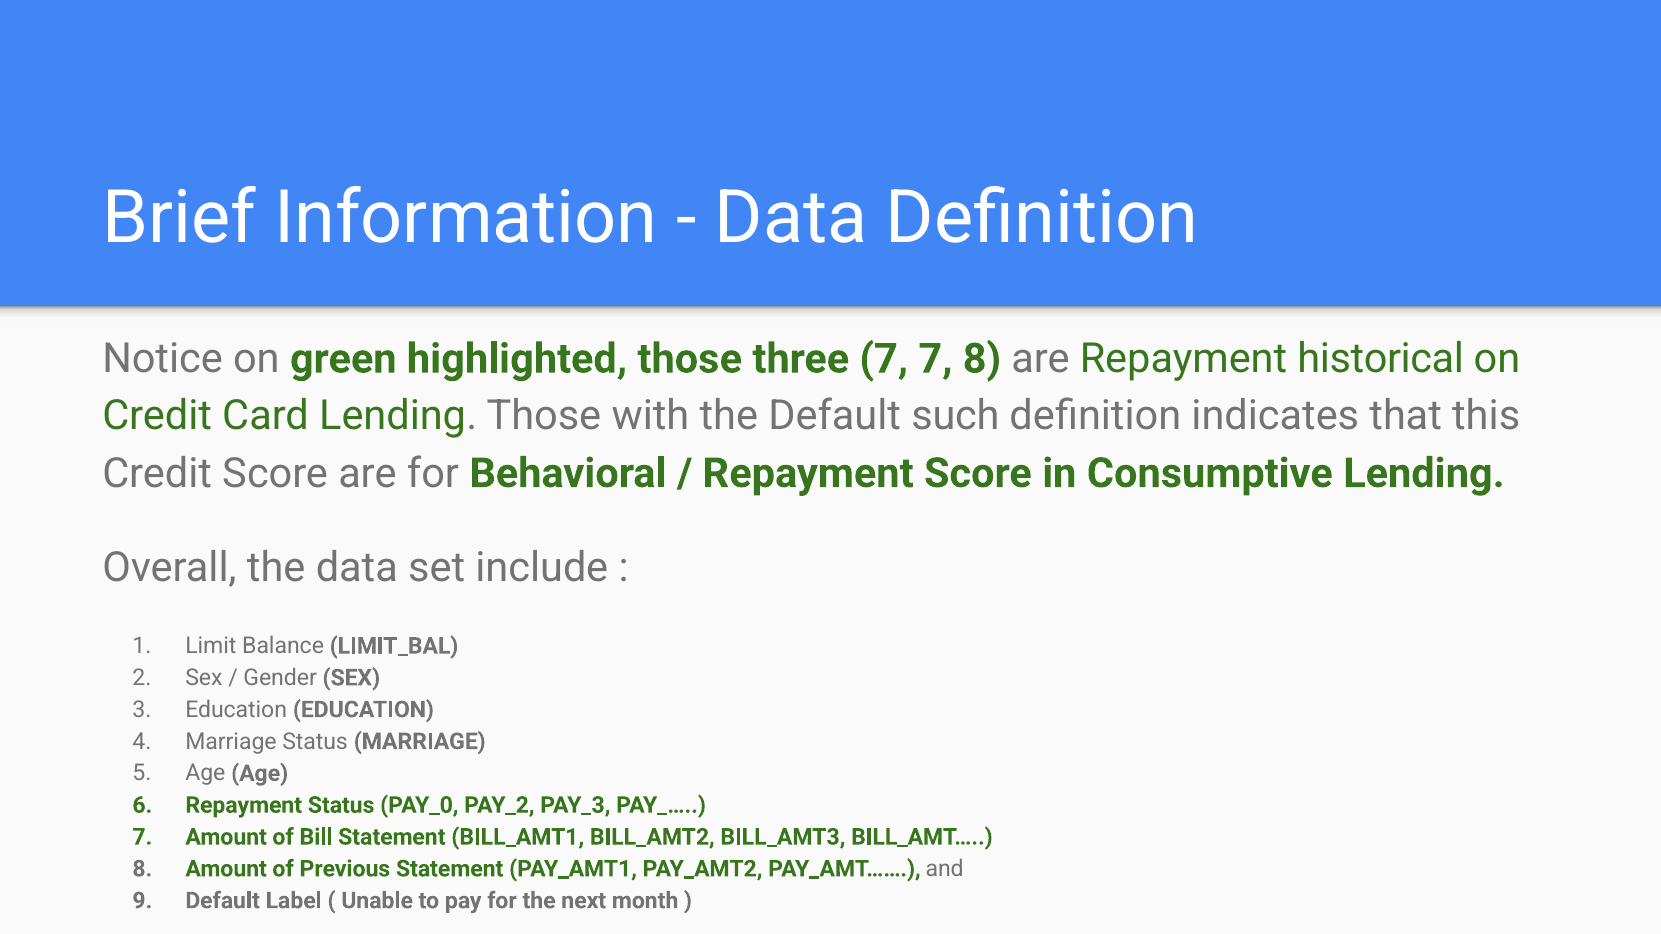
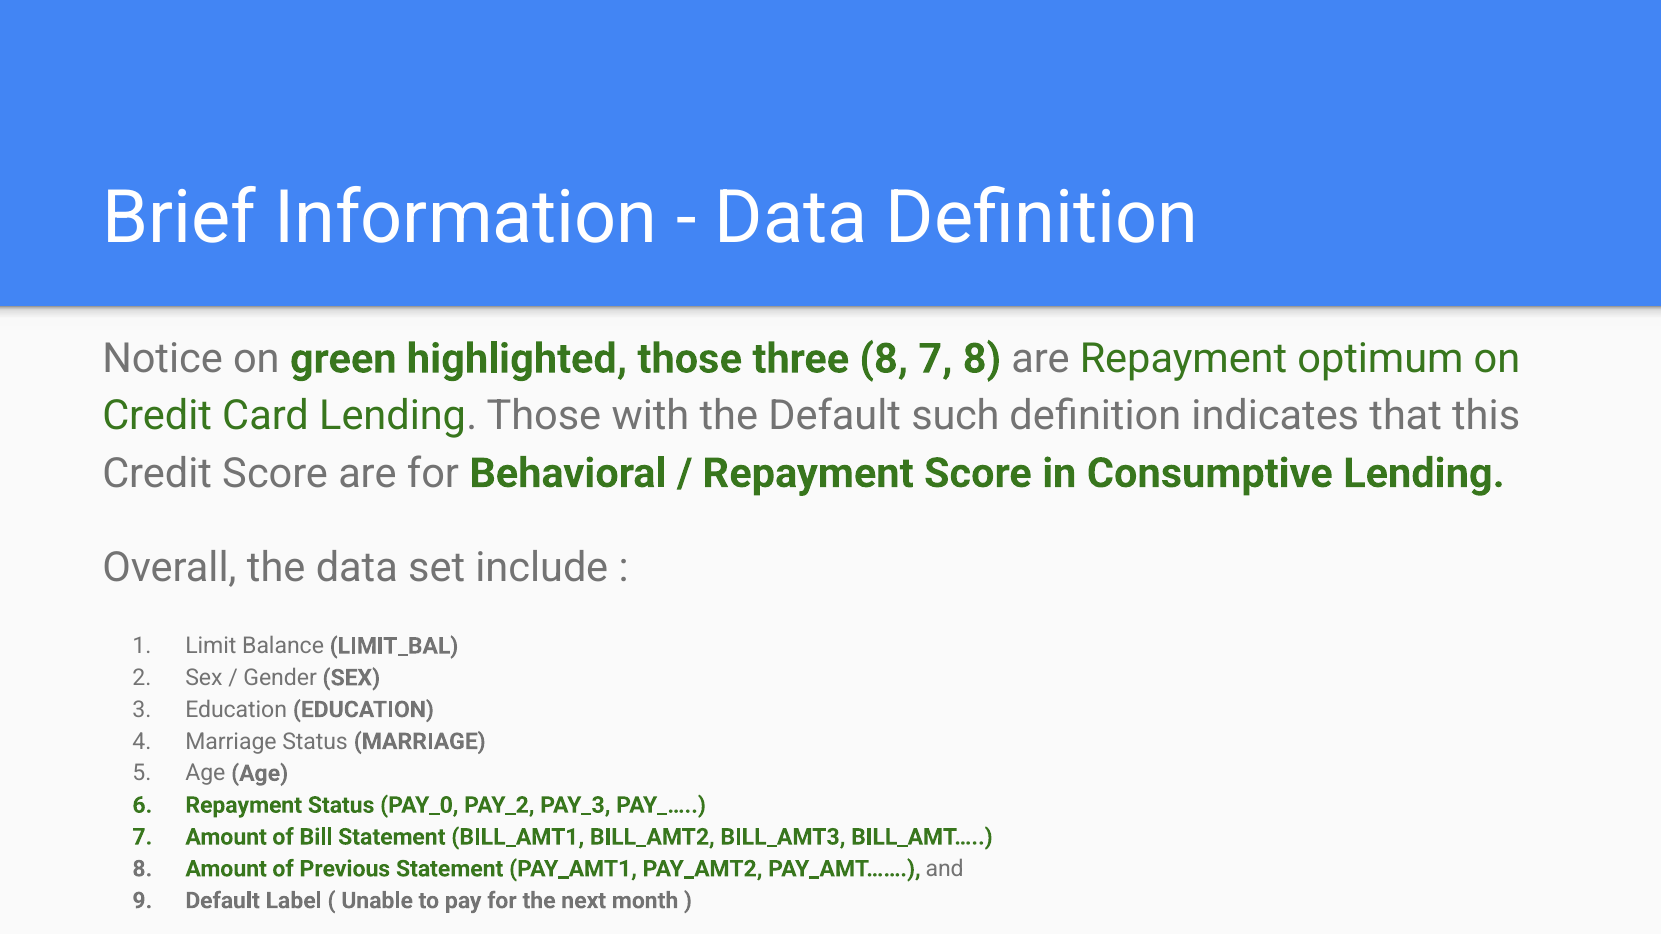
three 7: 7 -> 8
historical: historical -> optimum
